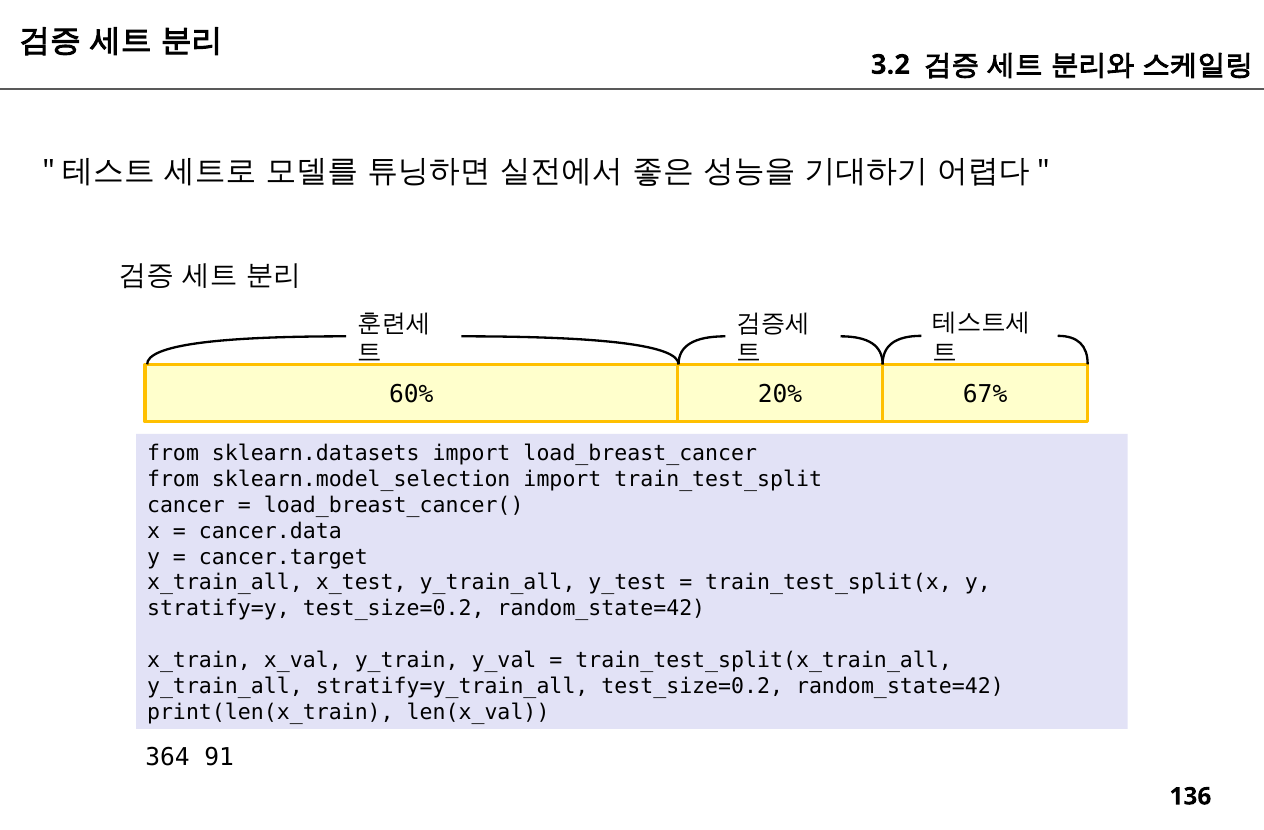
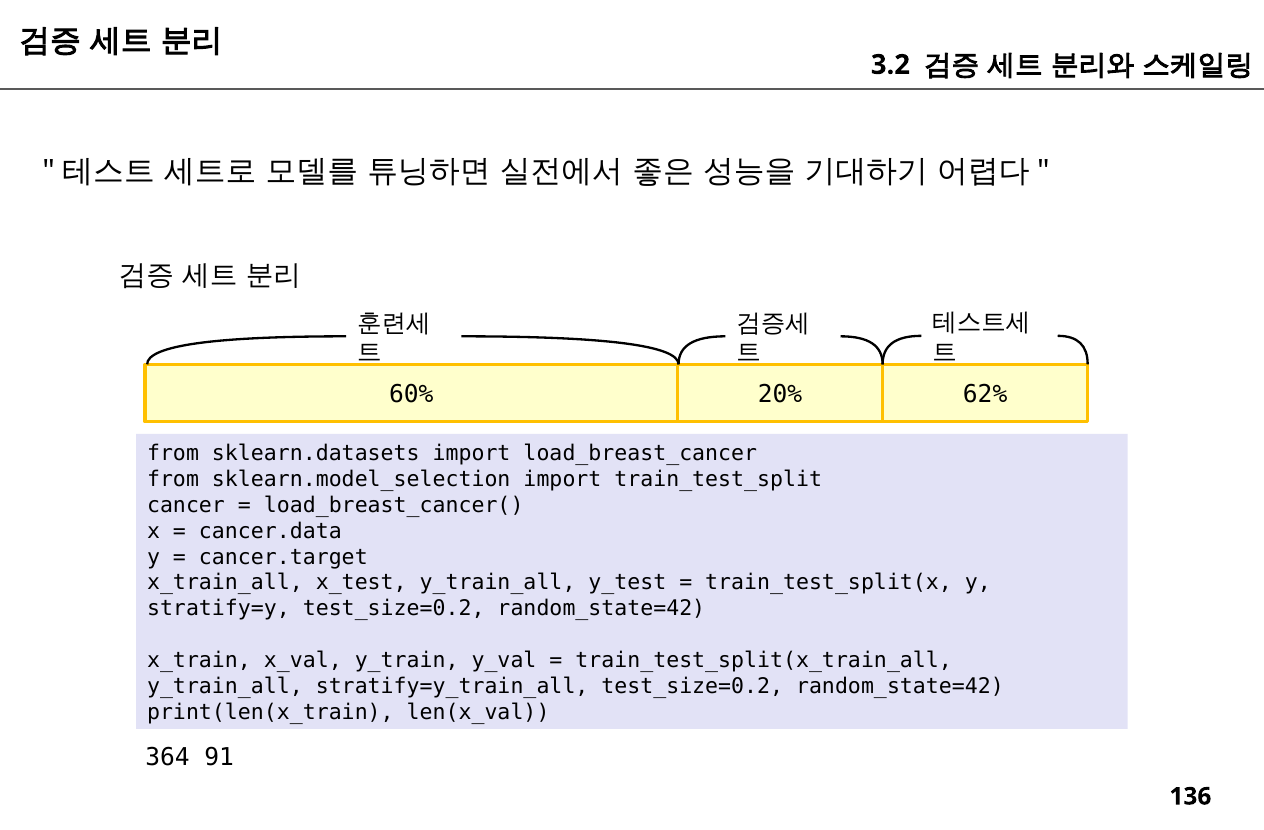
67%: 67% -> 62%
